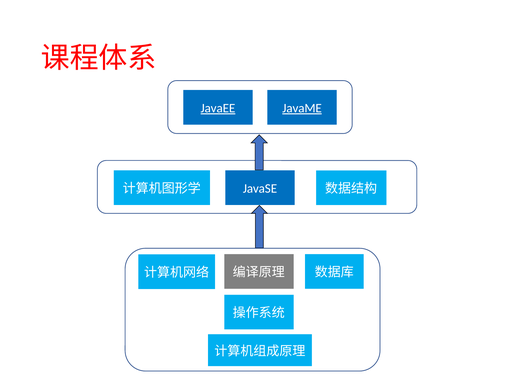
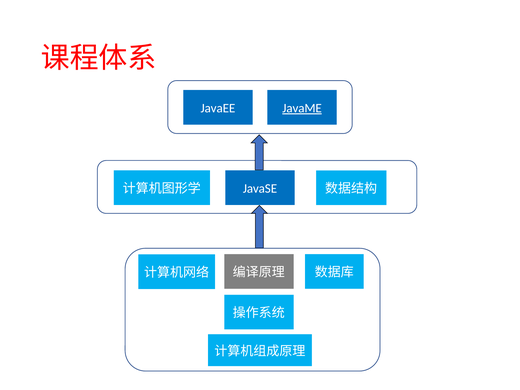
JavaEE underline: present -> none
